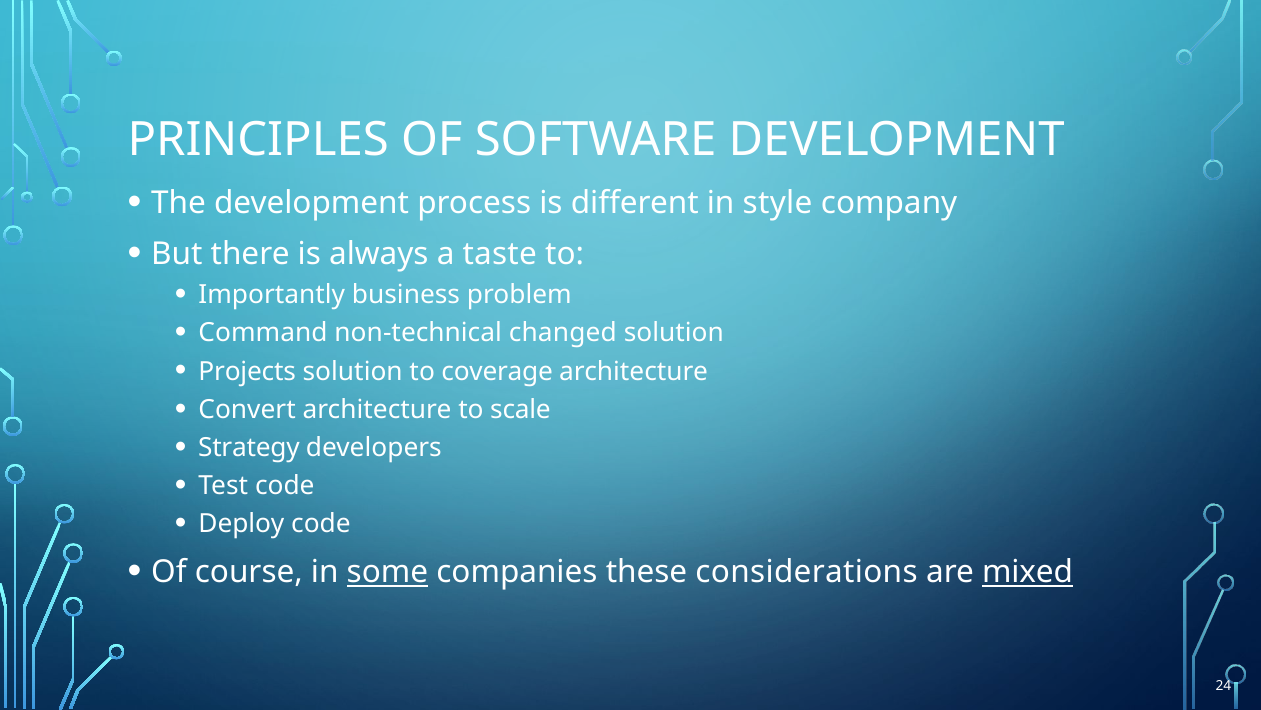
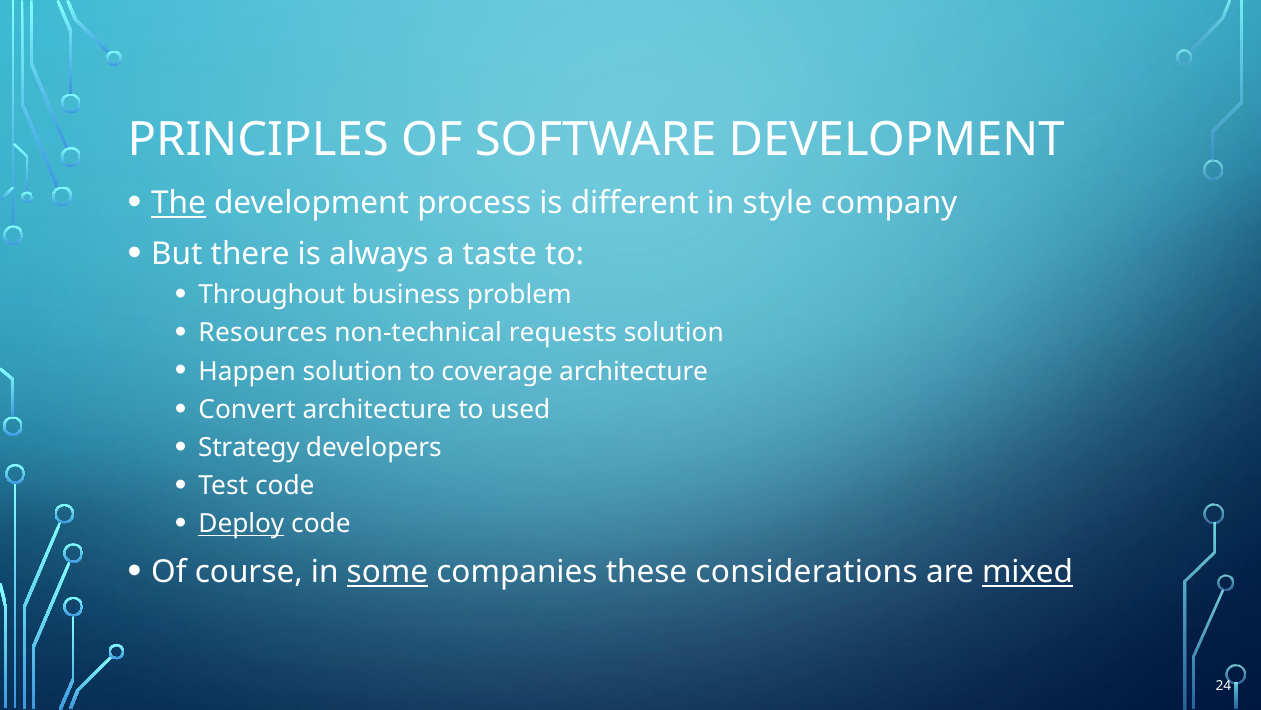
The underline: none -> present
Importantly: Importantly -> Throughout
Command: Command -> Resources
changed: changed -> requests
Projects: Projects -> Happen
scale: scale -> used
Deploy underline: none -> present
